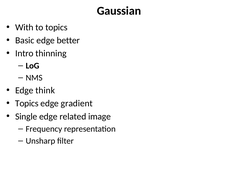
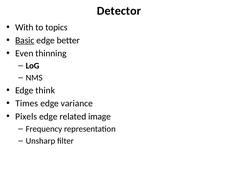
Gaussian: Gaussian -> Detector
Basic underline: none -> present
Intro: Intro -> Even
Topics at (27, 103): Topics -> Times
gradient: gradient -> variance
Single: Single -> Pixels
